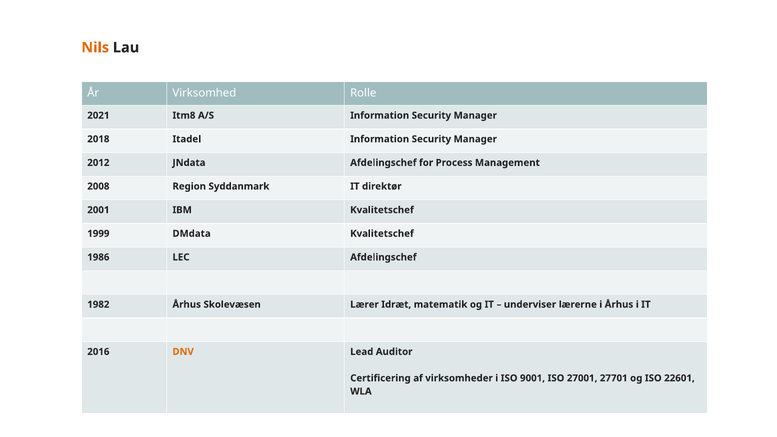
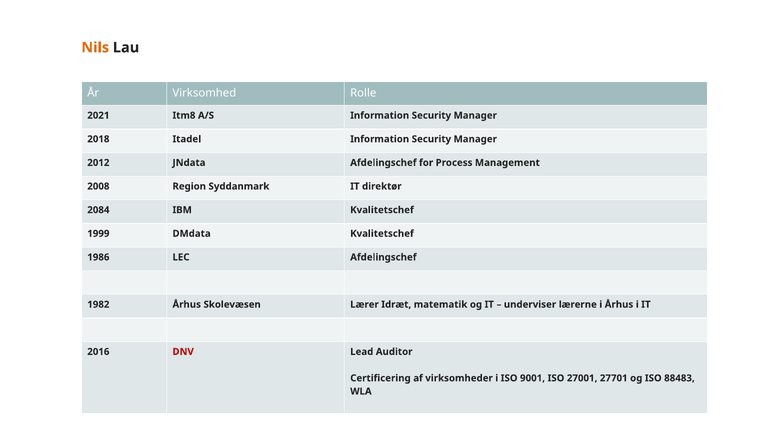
2001: 2001 -> 2084
DNV colour: orange -> red
22601: 22601 -> 88483
